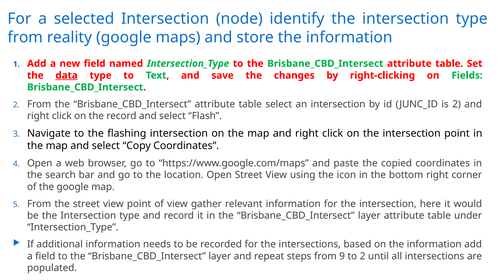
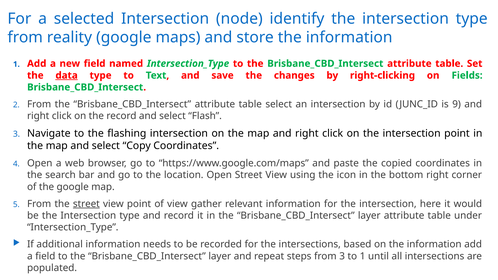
is 2: 2 -> 9
street at (86, 204) underline: none -> present
from 9: 9 -> 3
to 2: 2 -> 1
